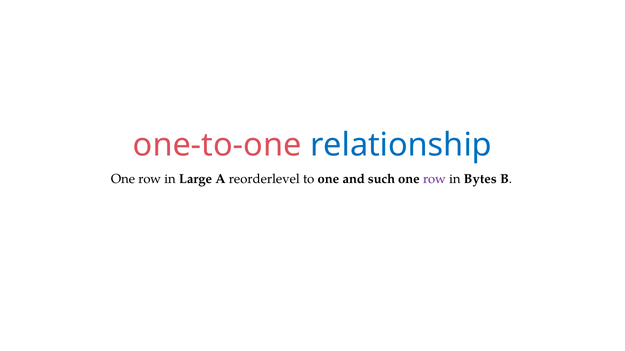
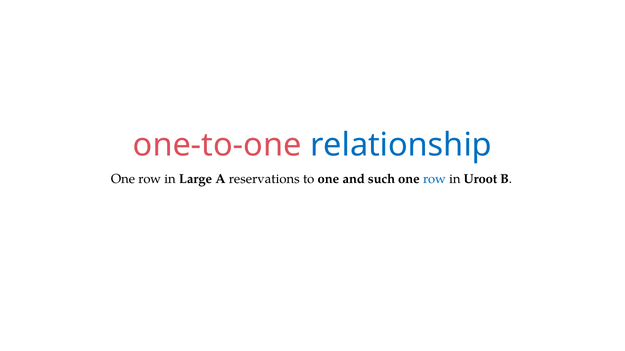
reorderlevel: reorderlevel -> reservations
row at (435, 179) colour: purple -> blue
Bytes: Bytes -> Uroot
